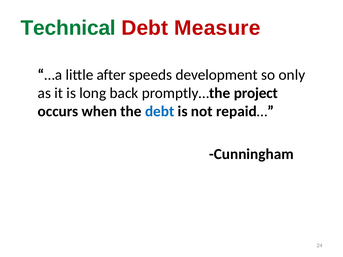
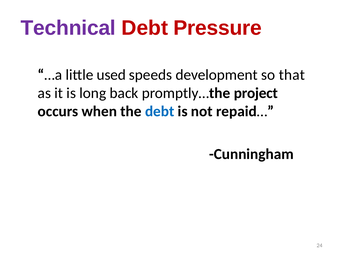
Technical colour: green -> purple
Measure: Measure -> Pressure
after: after -> used
only: only -> that
